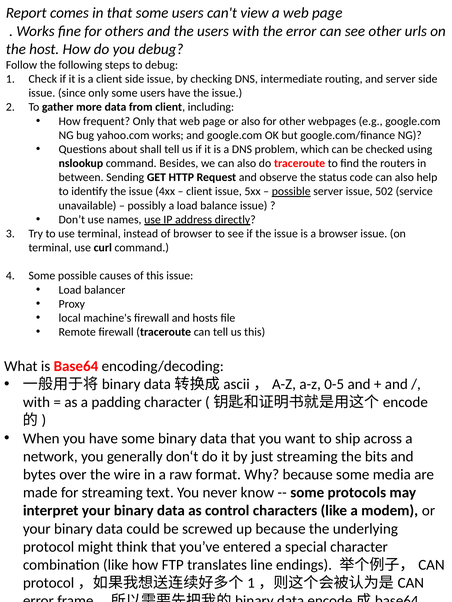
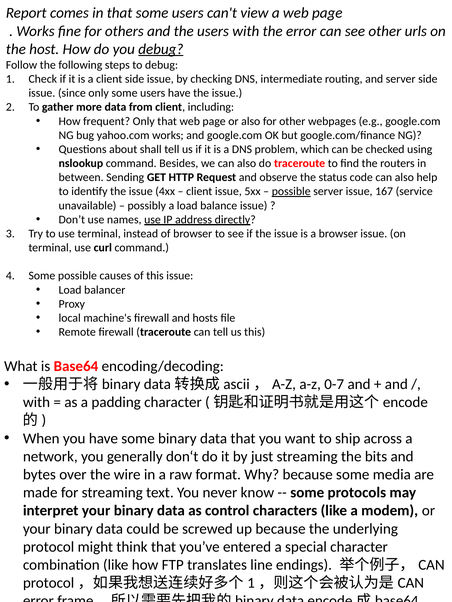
debug at (161, 49) underline: none -> present
502: 502 -> 167
0-5: 0-5 -> 0-7
